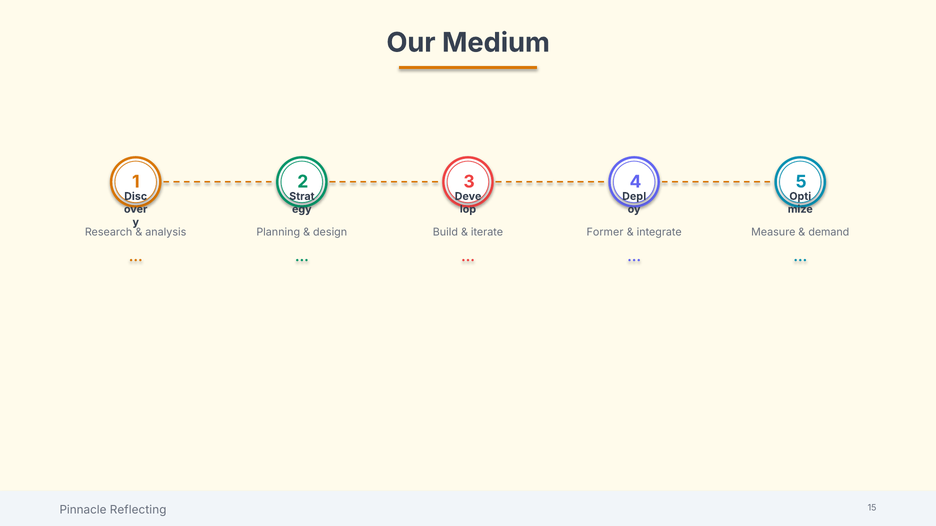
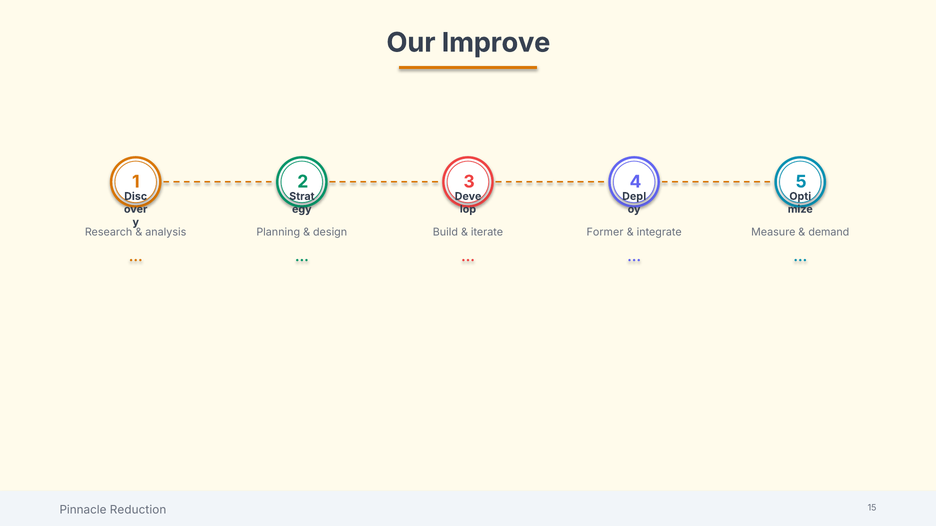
Medium: Medium -> Improve
Reflecting: Reflecting -> Reduction
